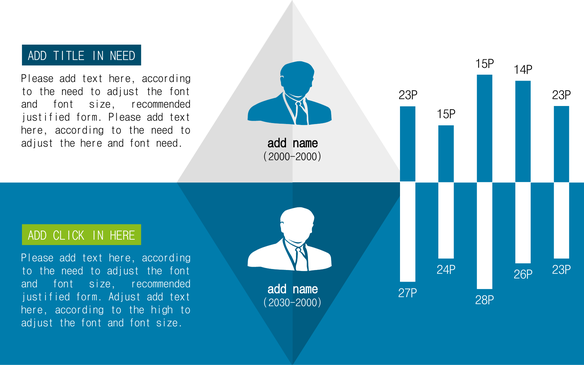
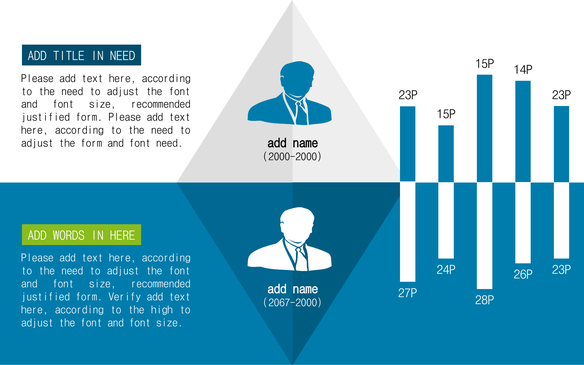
the here: here -> form
CLICK: CLICK -> WORDS
form Adjust: Adjust -> Verify
2030-2000: 2030-2000 -> 2067-2000
